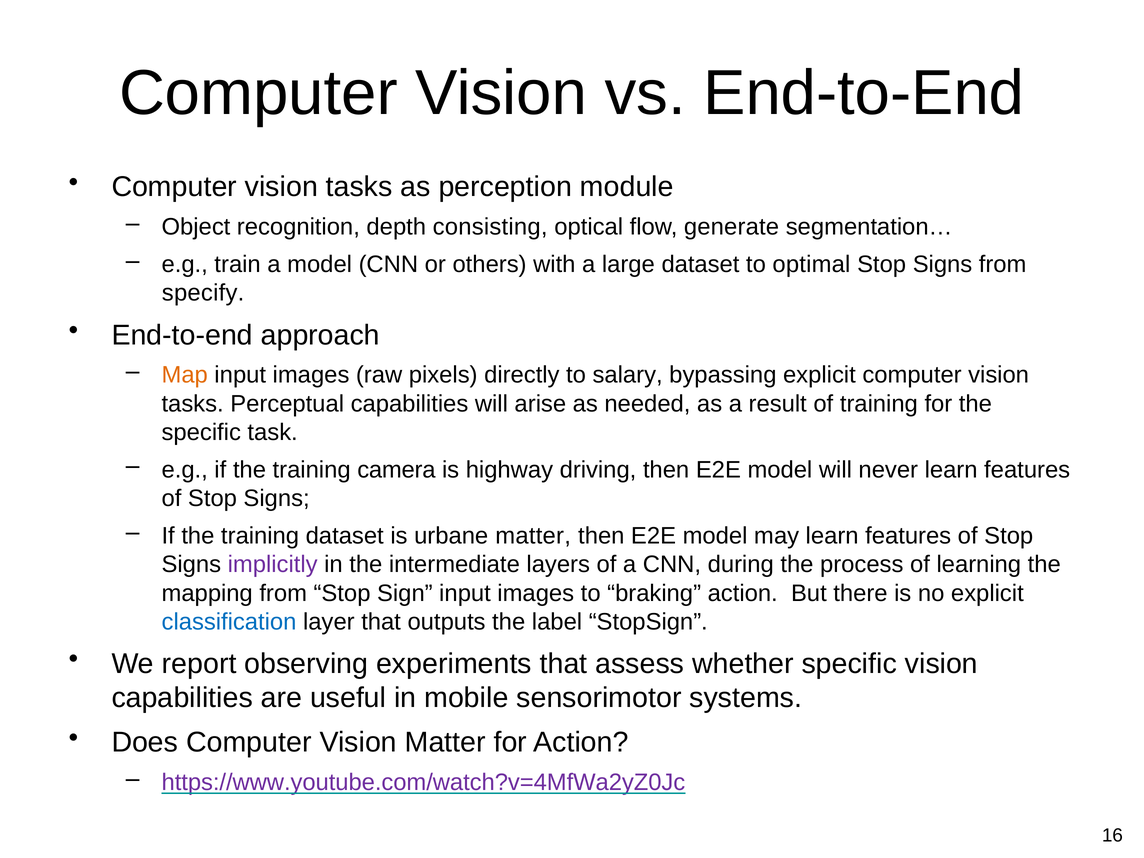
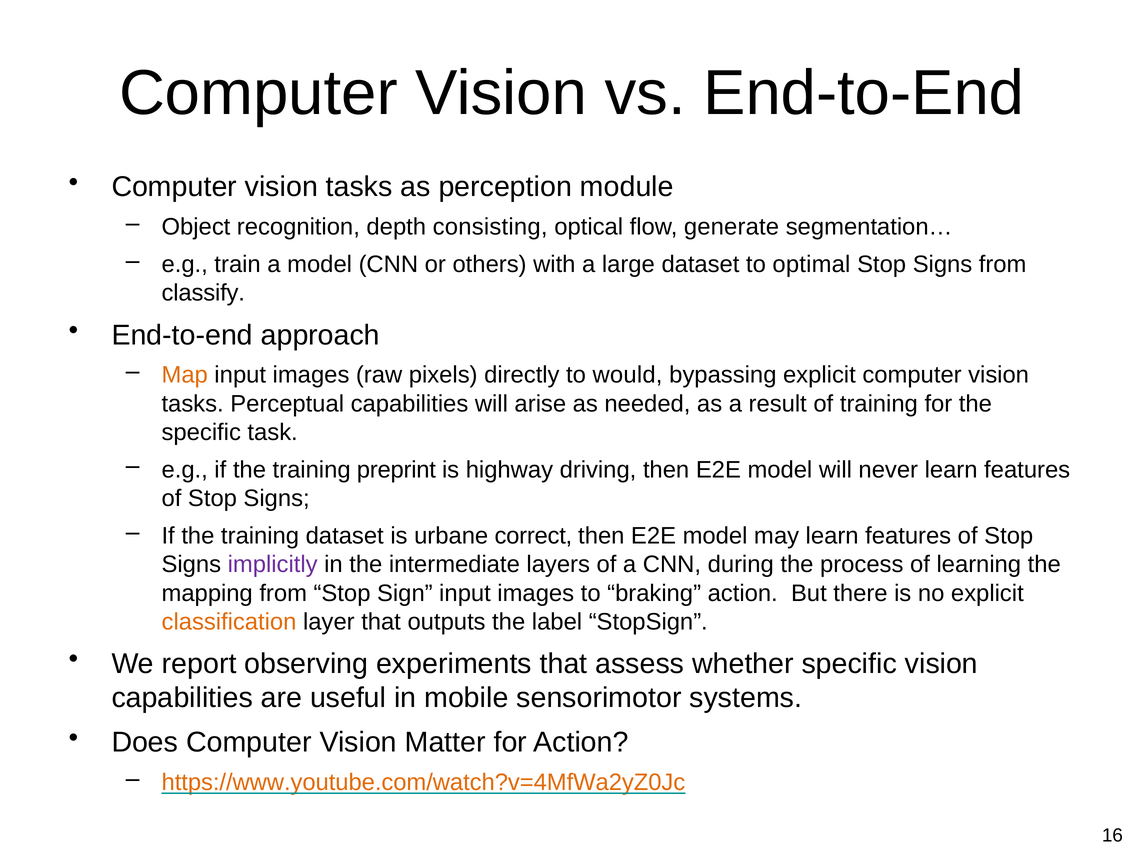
specify: specify -> classify
salary: salary -> would
camera: camera -> preprint
urbane matter: matter -> correct
classification colour: blue -> orange
https://www.youtube.com/watch?v=4MfWa2yZ0Jc colour: purple -> orange
